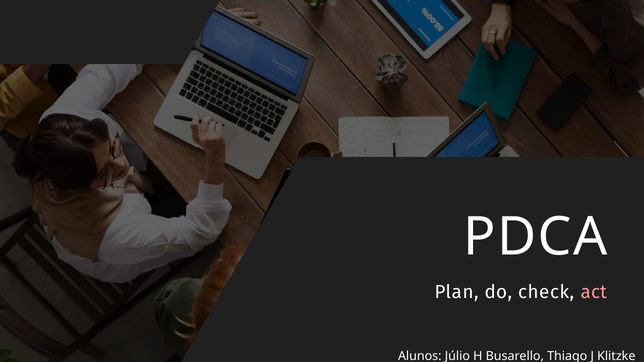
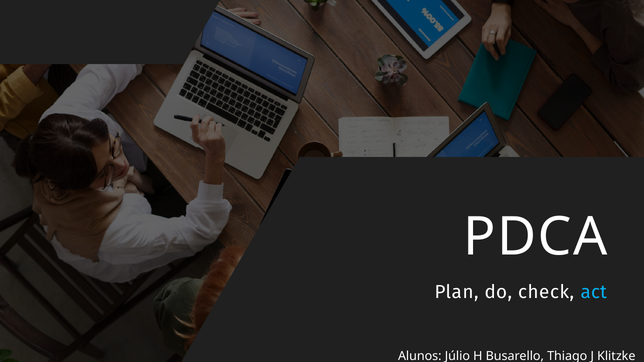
act colour: pink -> light blue
